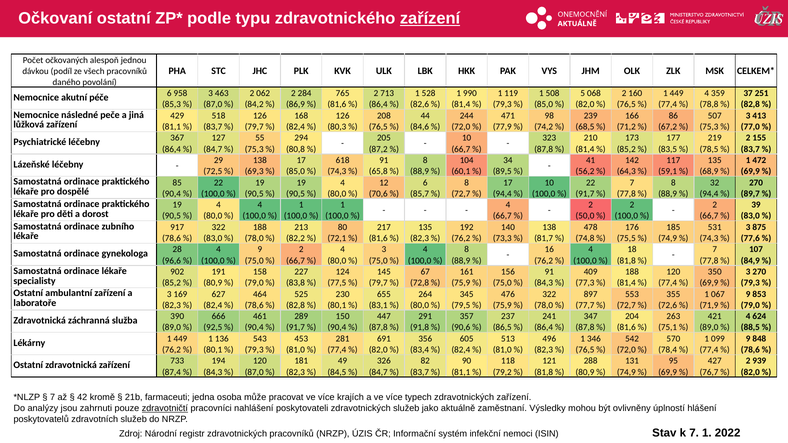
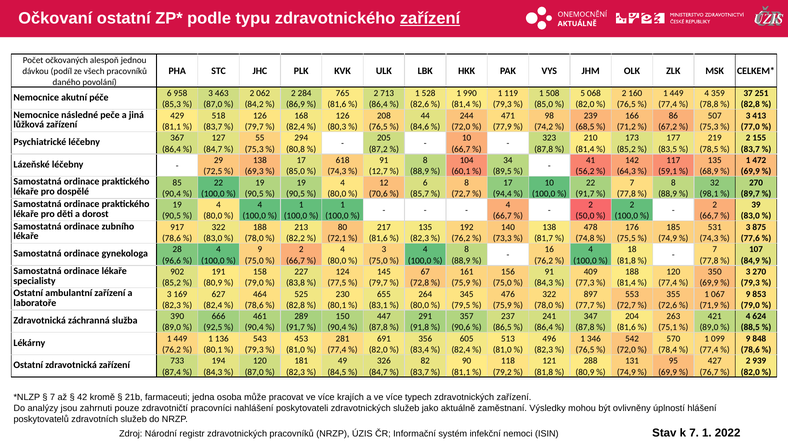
65,8: 65,8 -> 12,7
94,4 at (709, 194): 94,4 -> 98,1
zdravotničtí underline: present -> none
